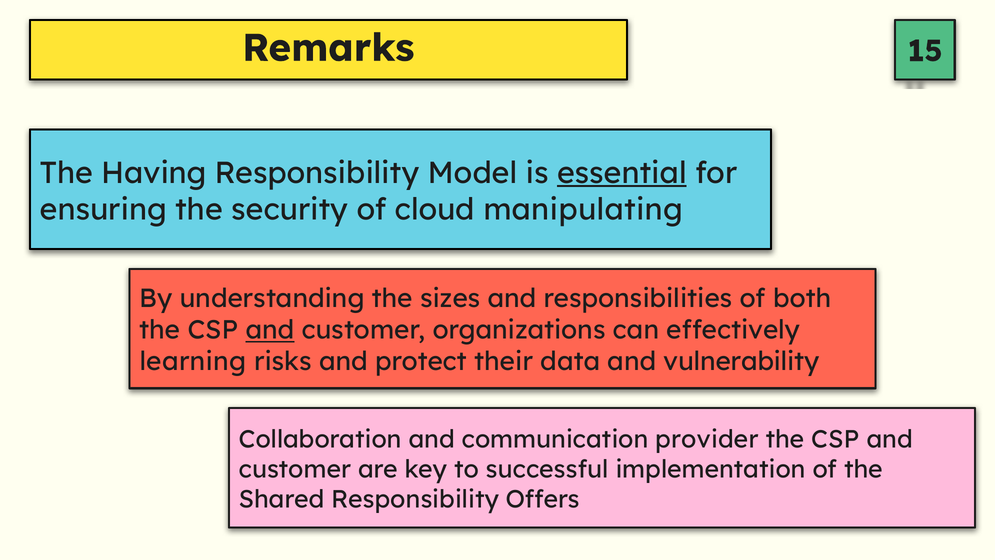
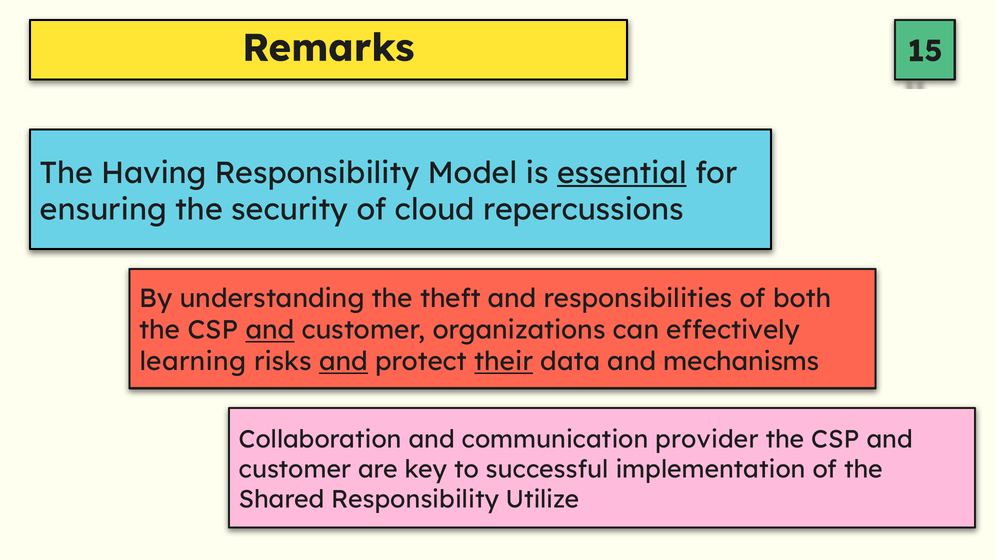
manipulating: manipulating -> repercussions
sizes: sizes -> theft
and at (343, 362) underline: none -> present
their underline: none -> present
vulnerability: vulnerability -> mechanisms
Offers: Offers -> Utilize
